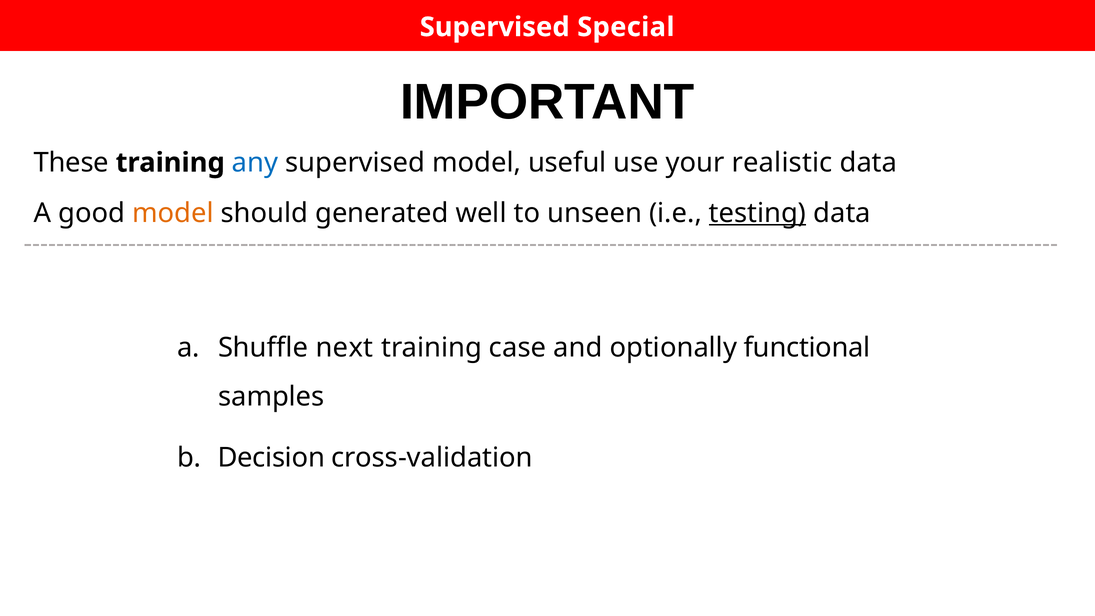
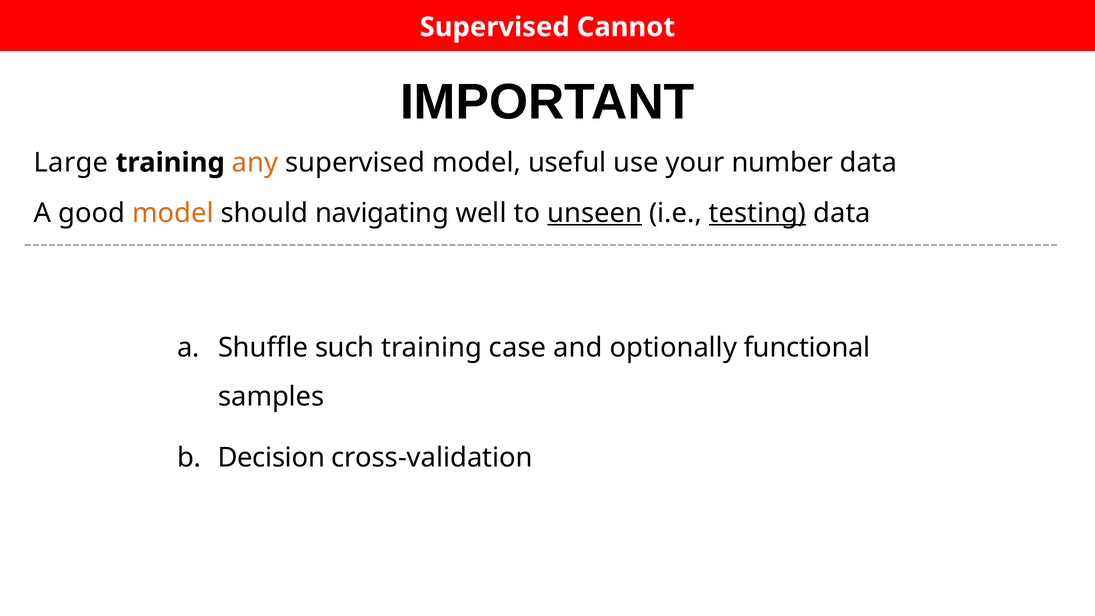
Special: Special -> Cannot
These: These -> Large
any colour: blue -> orange
realistic: realistic -> number
generated: generated -> navigating
unseen underline: none -> present
next: next -> such
